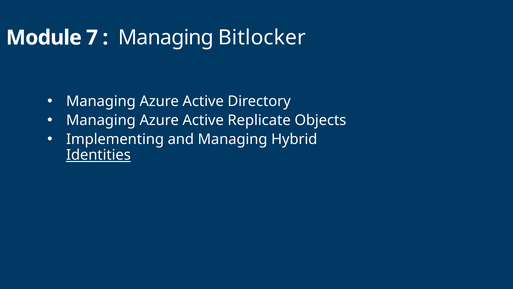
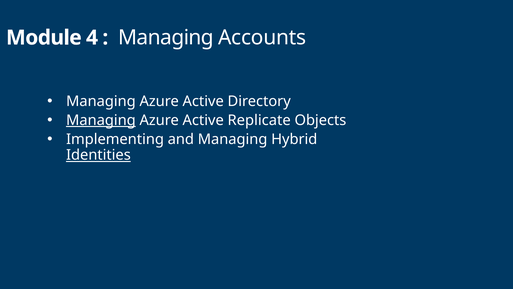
7: 7 -> 4
Bitlocker: Bitlocker -> Accounts
Managing at (101, 120) underline: none -> present
